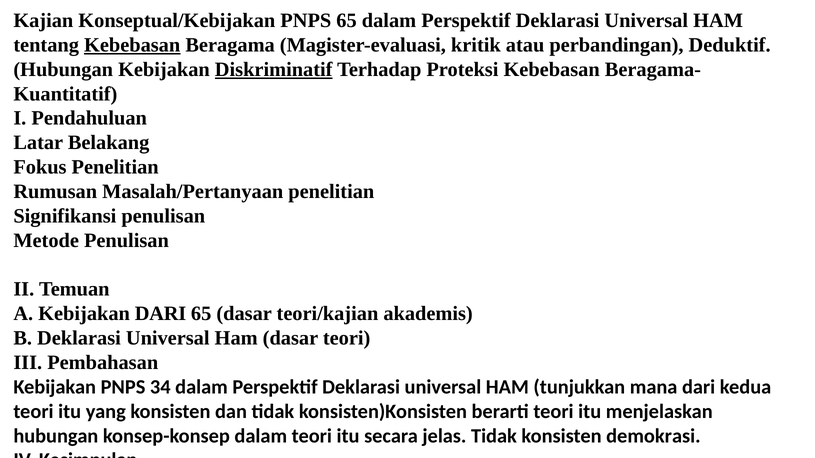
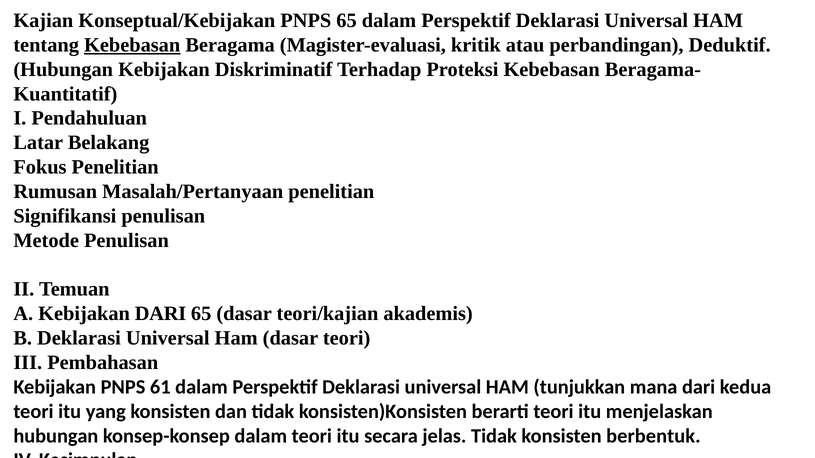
Diskriminatif underline: present -> none
34: 34 -> 61
demokrasi: demokrasi -> berbentuk
